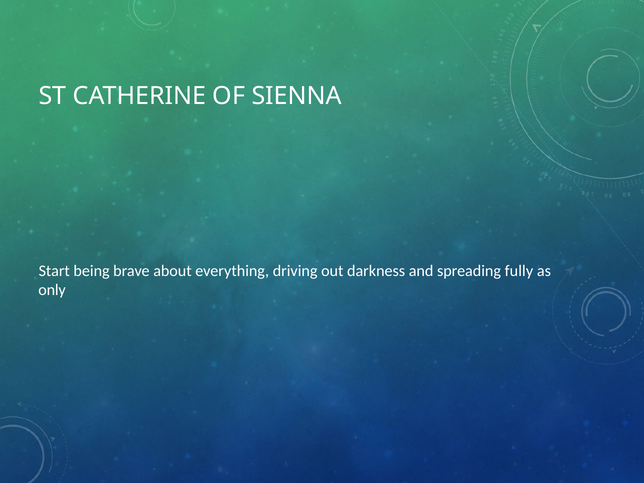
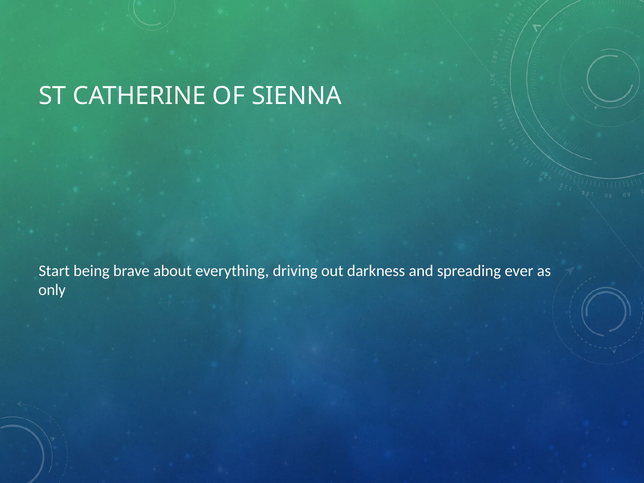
fully: fully -> ever
